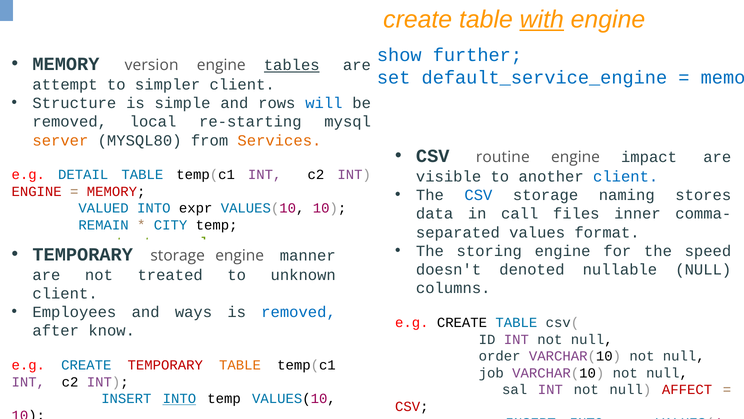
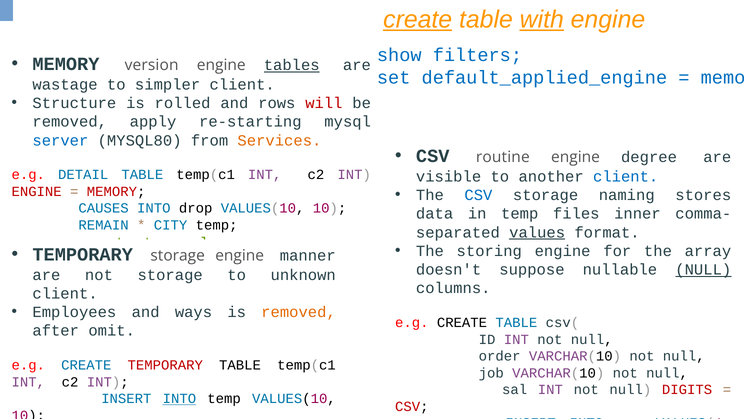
create at (418, 19) underline: none -> present
further: further -> filters
default_service_engine: default_service_engine -> default_applied_engine
attempt: attempt -> wastage
simple: simple -> rolled
will colour: blue -> red
local: local -> apply
server at (60, 140) colour: orange -> blue
impact: impact -> degree
VALUED: VALUED -> CAUSES
expr: expr -> drop
in call: call -> temp
values underline: none -> present
speed: speed -> array
denoted: denoted -> suppose
NULL at (703, 269) underline: none -> present
not treated: treated -> storage
removed at (299, 312) colour: blue -> orange
know: know -> omit
TABLE at (240, 365) colour: orange -> black
AFFECT: AFFECT -> DIGITS
